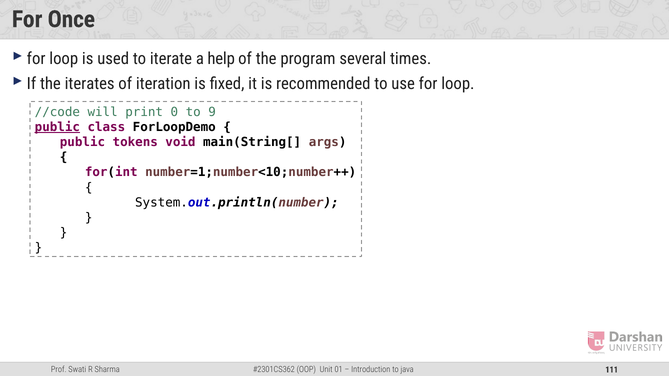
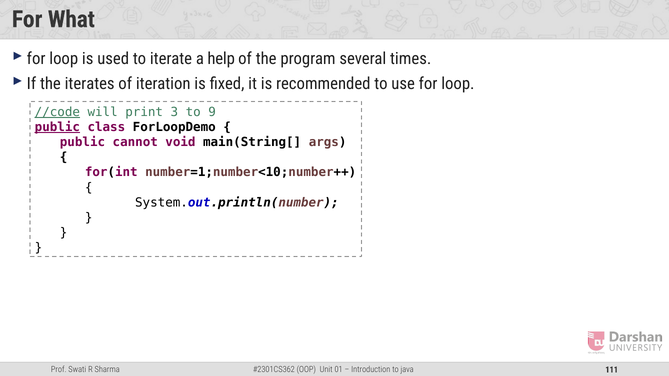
Once: Once -> What
//code underline: none -> present
0: 0 -> 3
tokens: tokens -> cannot
